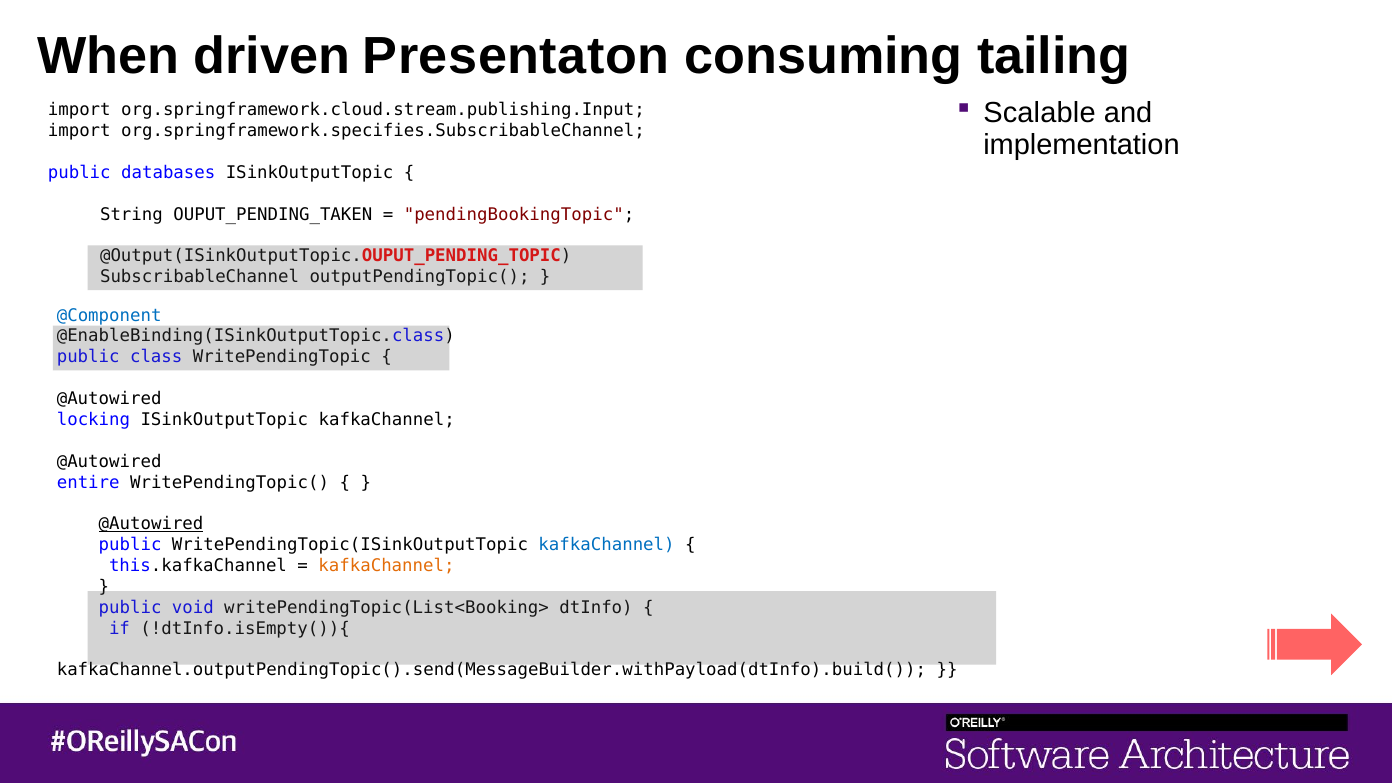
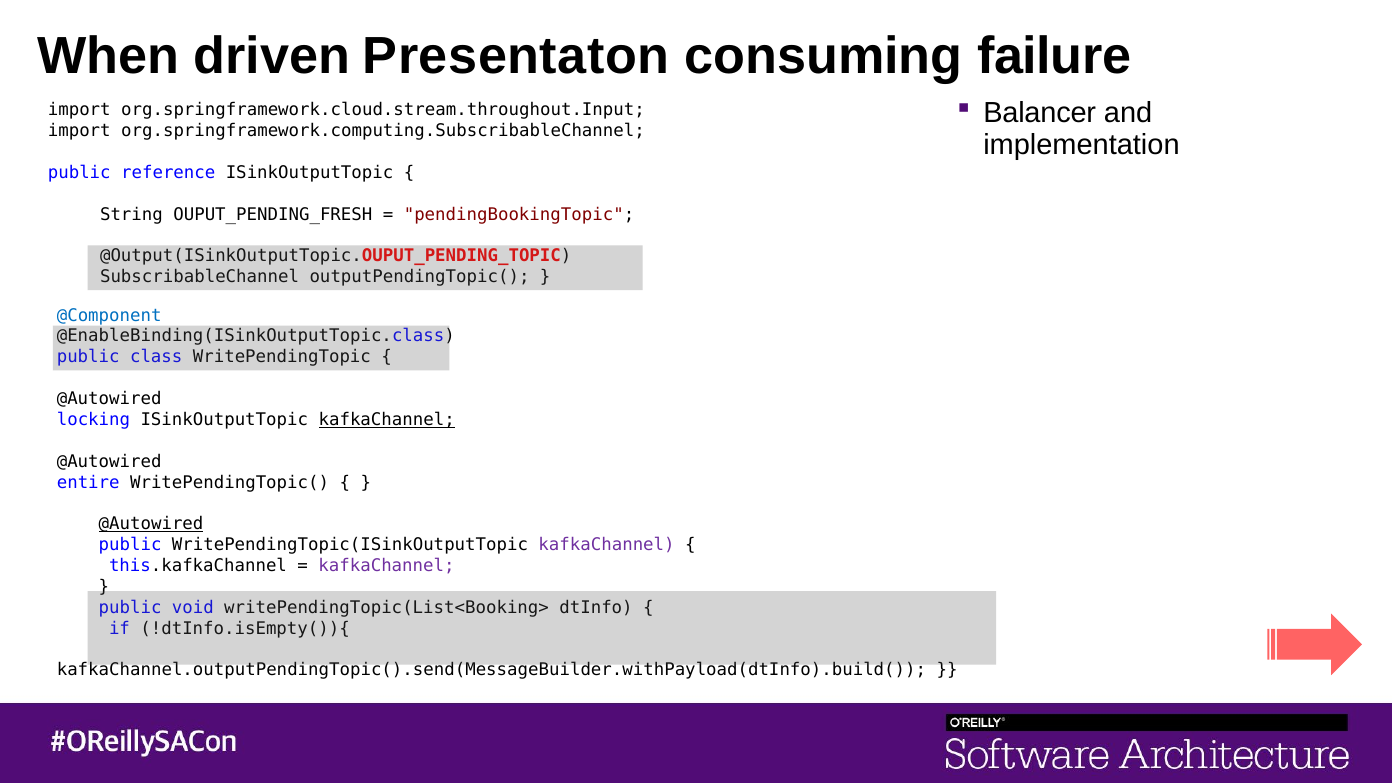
tailing: tailing -> failure
Scalable: Scalable -> Balancer
org.springframework.cloud.stream.publishing.Input: org.springframework.cloud.stream.publishing.Input -> org.springframework.cloud.stream.throughout.Input
org.springframework.specifies.SubscribableChannel: org.springframework.specifies.SubscribableChannel -> org.springframework.computing.SubscribableChannel
databases: databases -> reference
OUPUT_PENDING_TAKEN: OUPUT_PENDING_TAKEN -> OUPUT_PENDING_FRESH
kafkaChannel at (387, 420) underline: none -> present
kafkaChannel at (607, 545) colour: blue -> purple
kafkaChannel at (387, 566) colour: orange -> purple
